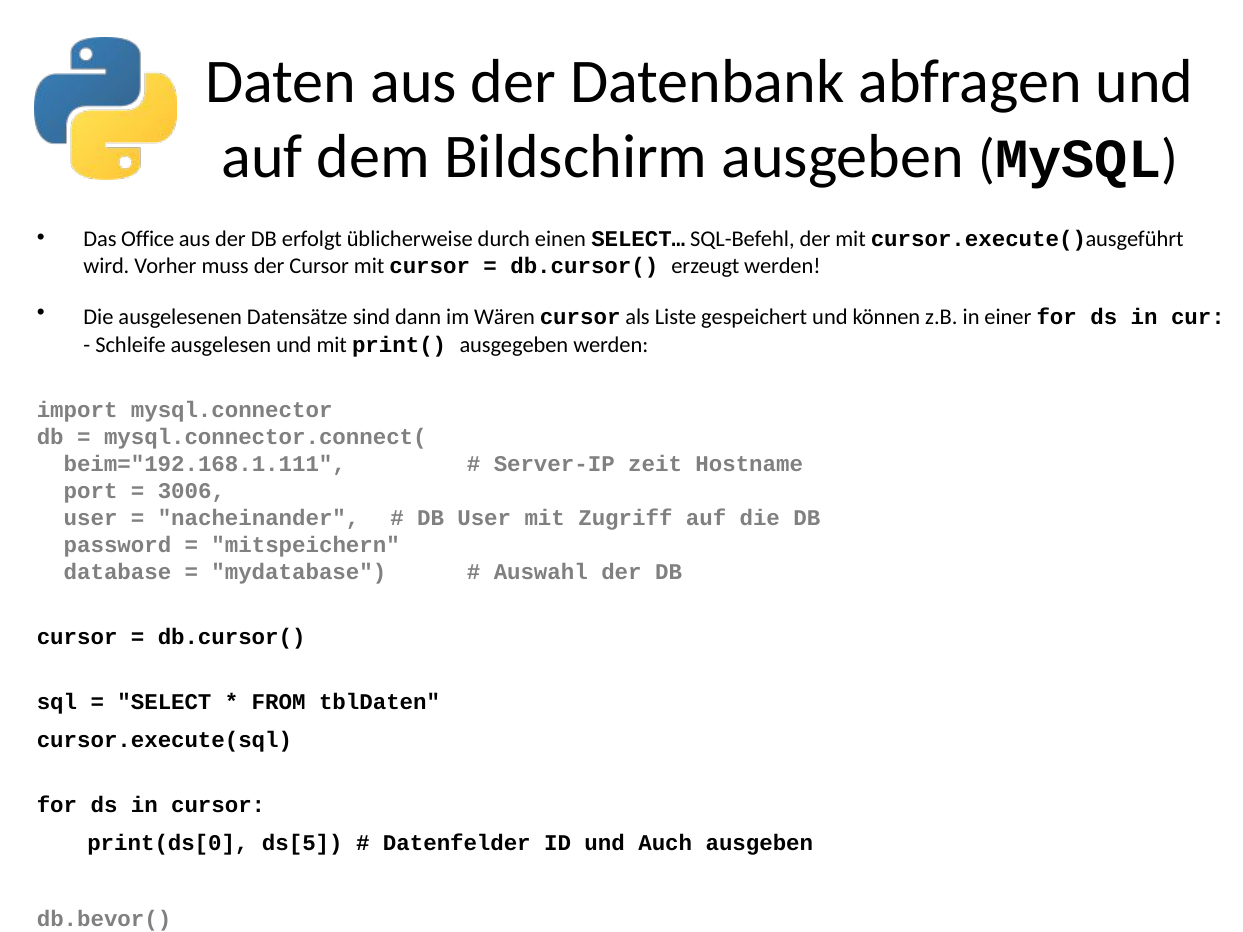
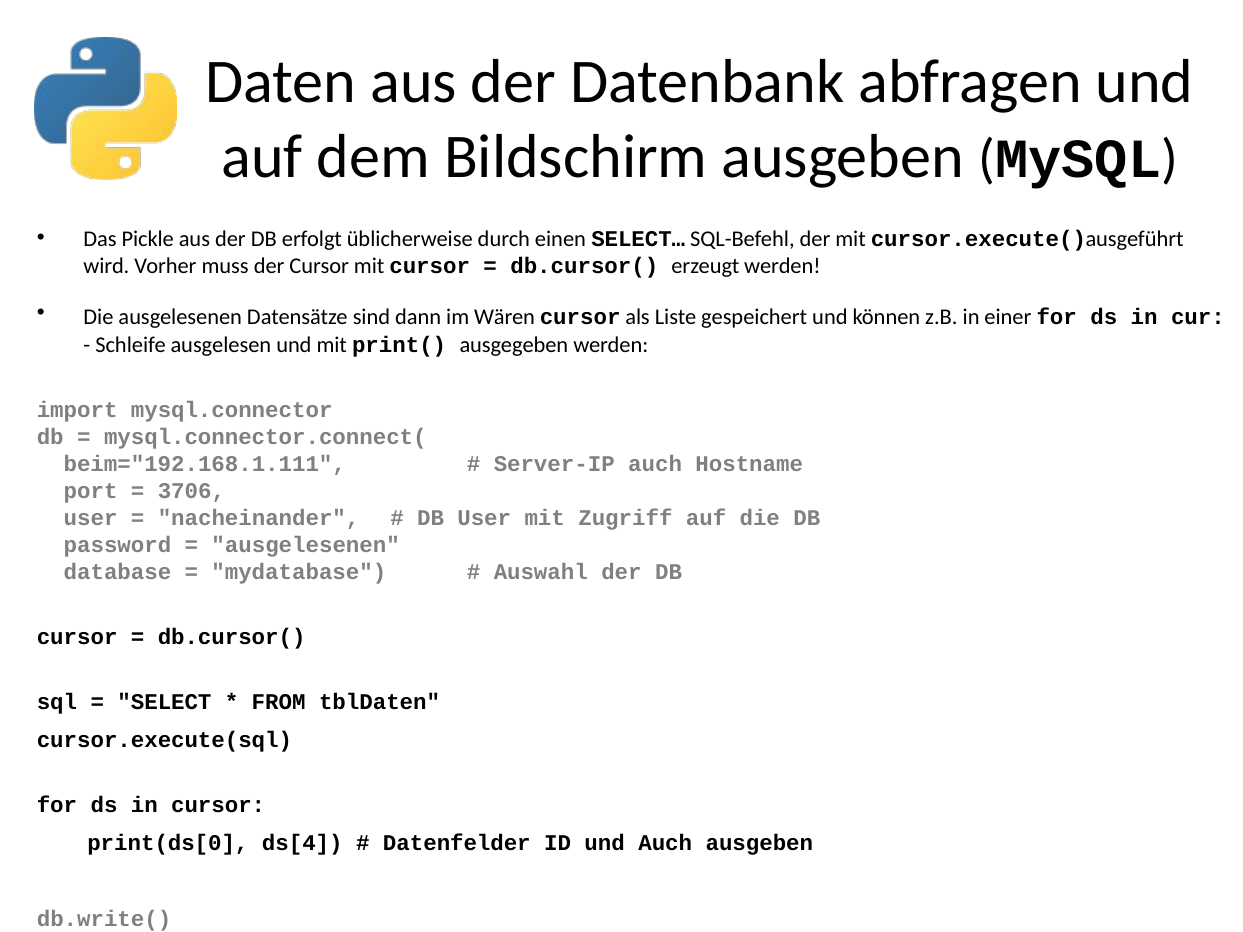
Office: Office -> Pickle
Server-IP zeit: zeit -> auch
3006: 3006 -> 3706
mitspeichern at (306, 545): mitspeichern -> ausgelesenen
ds[5: ds[5 -> ds[4
db.bevor(: db.bevor( -> db.write(
